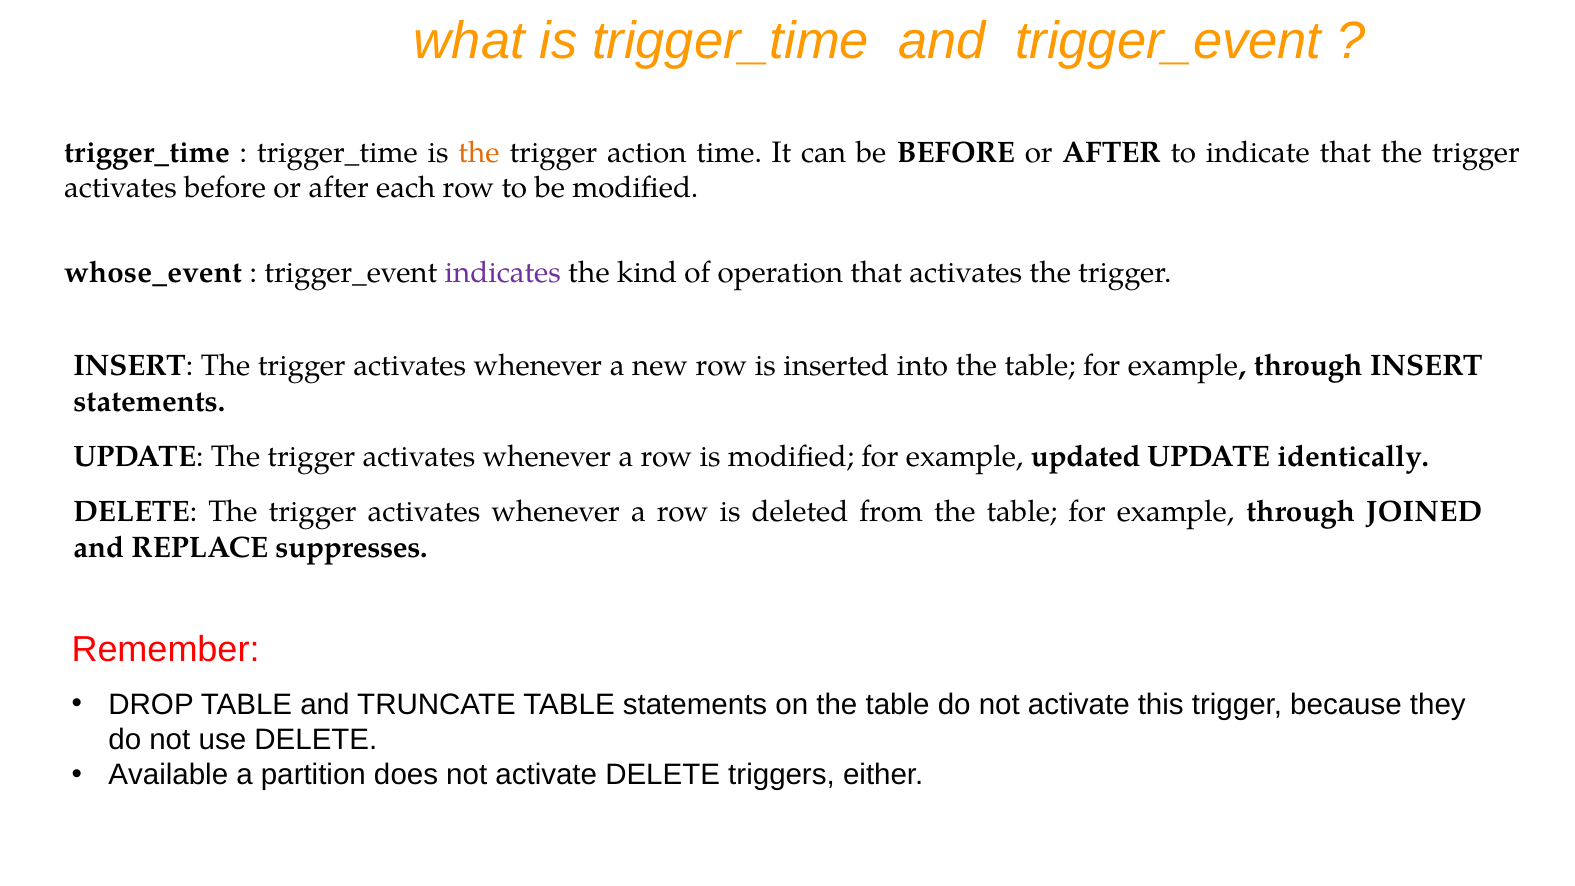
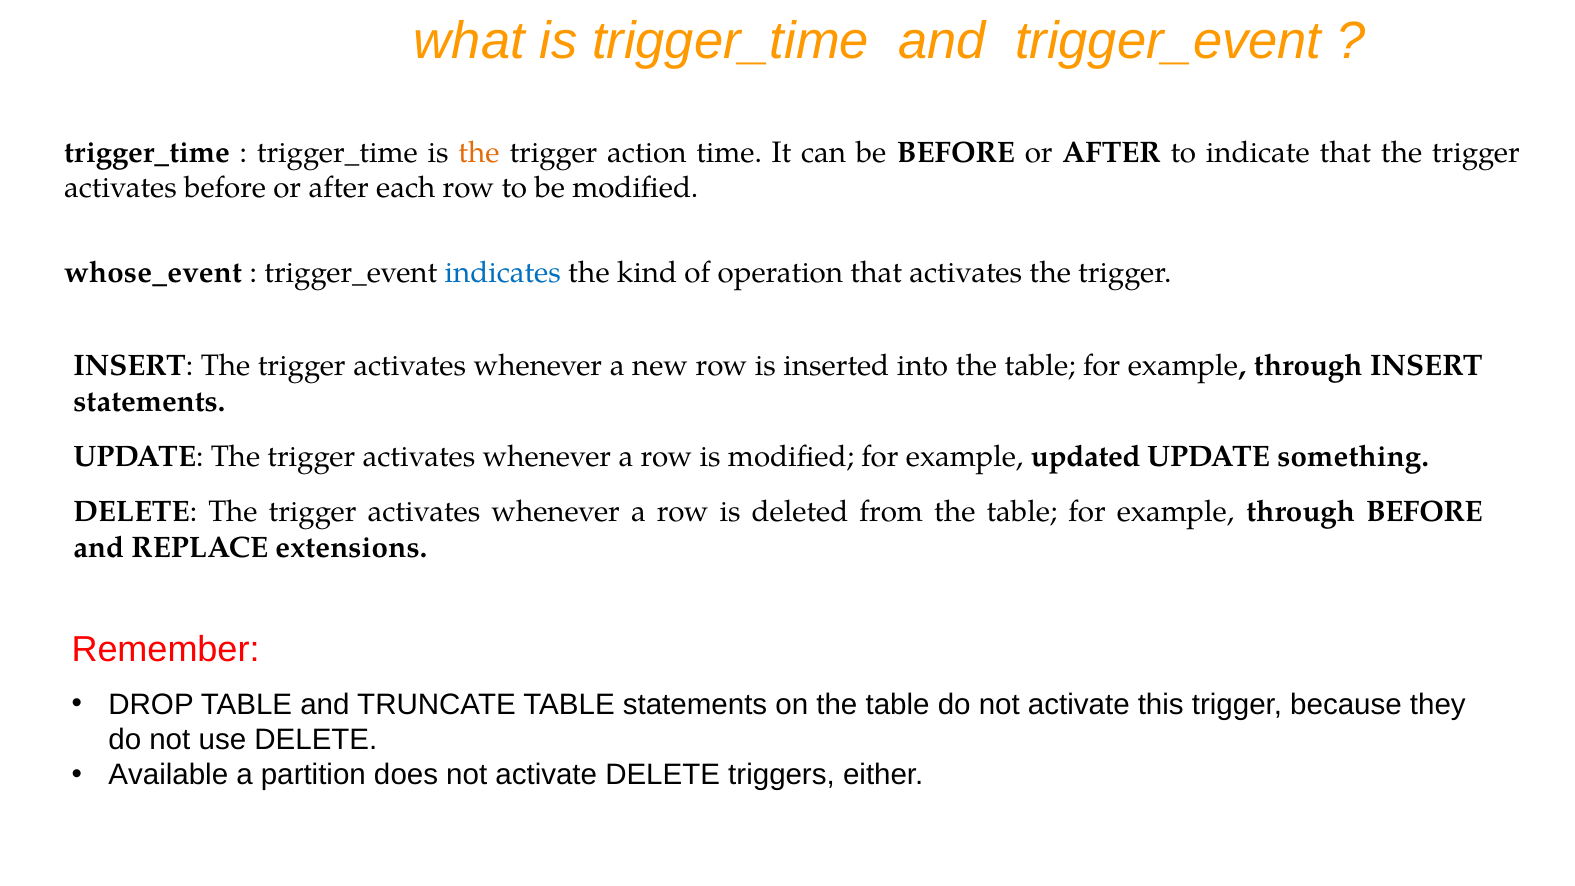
indicates colour: purple -> blue
identically: identically -> something
through JOINED: JOINED -> BEFORE
suppresses: suppresses -> extensions
